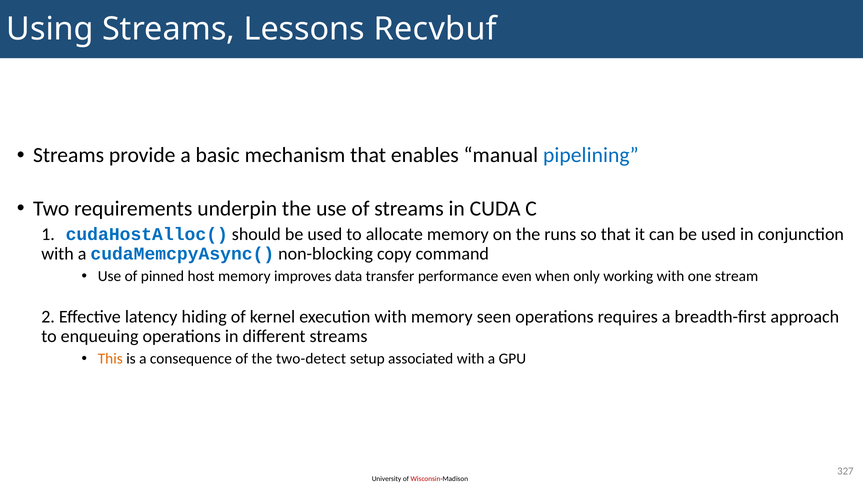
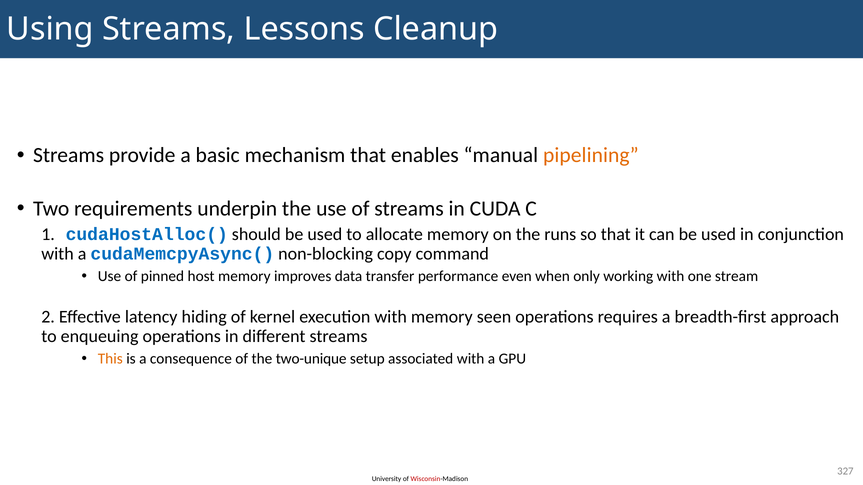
Recvbuf: Recvbuf -> Cleanup
pipelining colour: blue -> orange
two-detect: two-detect -> two-unique
